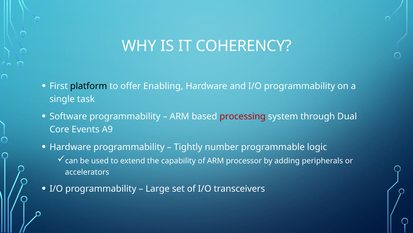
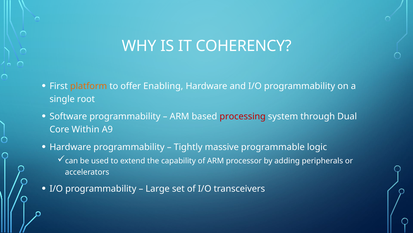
platform colour: black -> orange
task: task -> root
Events: Events -> Within
number: number -> massive
